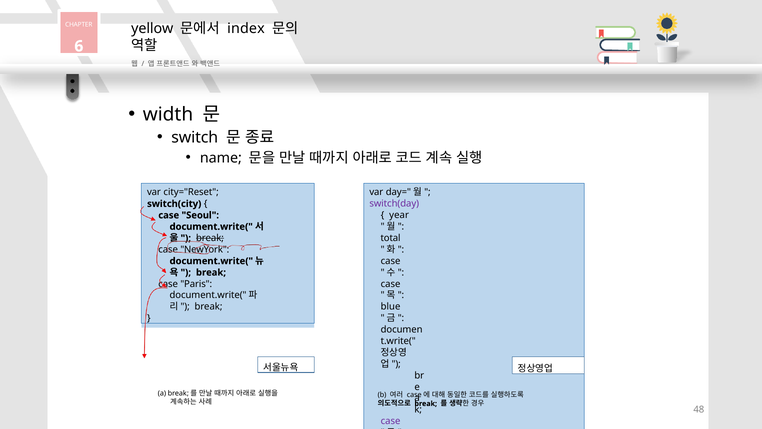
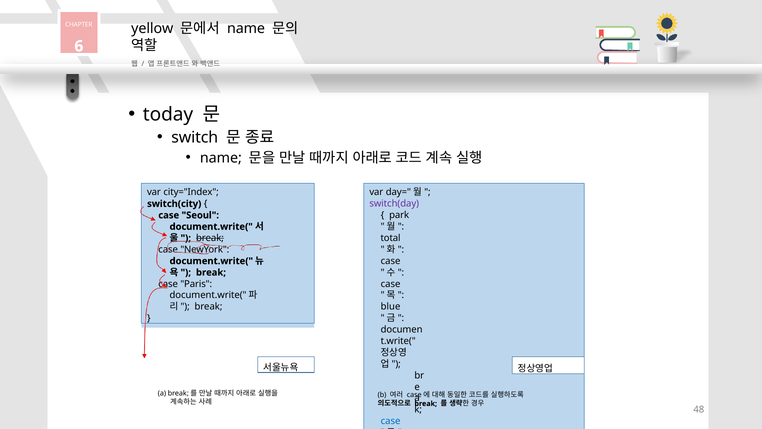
index at (246, 28): index -> name
width: width -> today
city="Reset: city="Reset -> city="Index
year: year -> park
case at (391, 421) colour: purple -> blue
